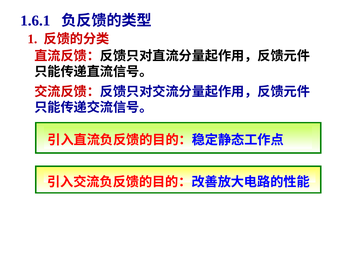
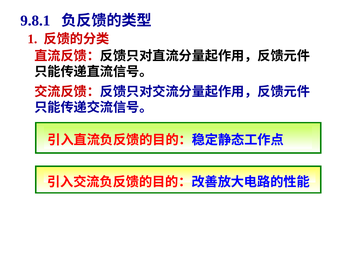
1.6.1: 1.6.1 -> 9.8.1
